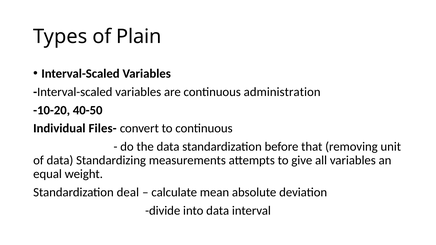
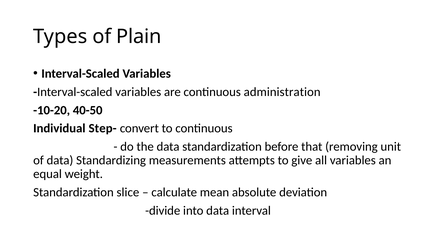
Files-: Files- -> Step-
deal: deal -> slice
